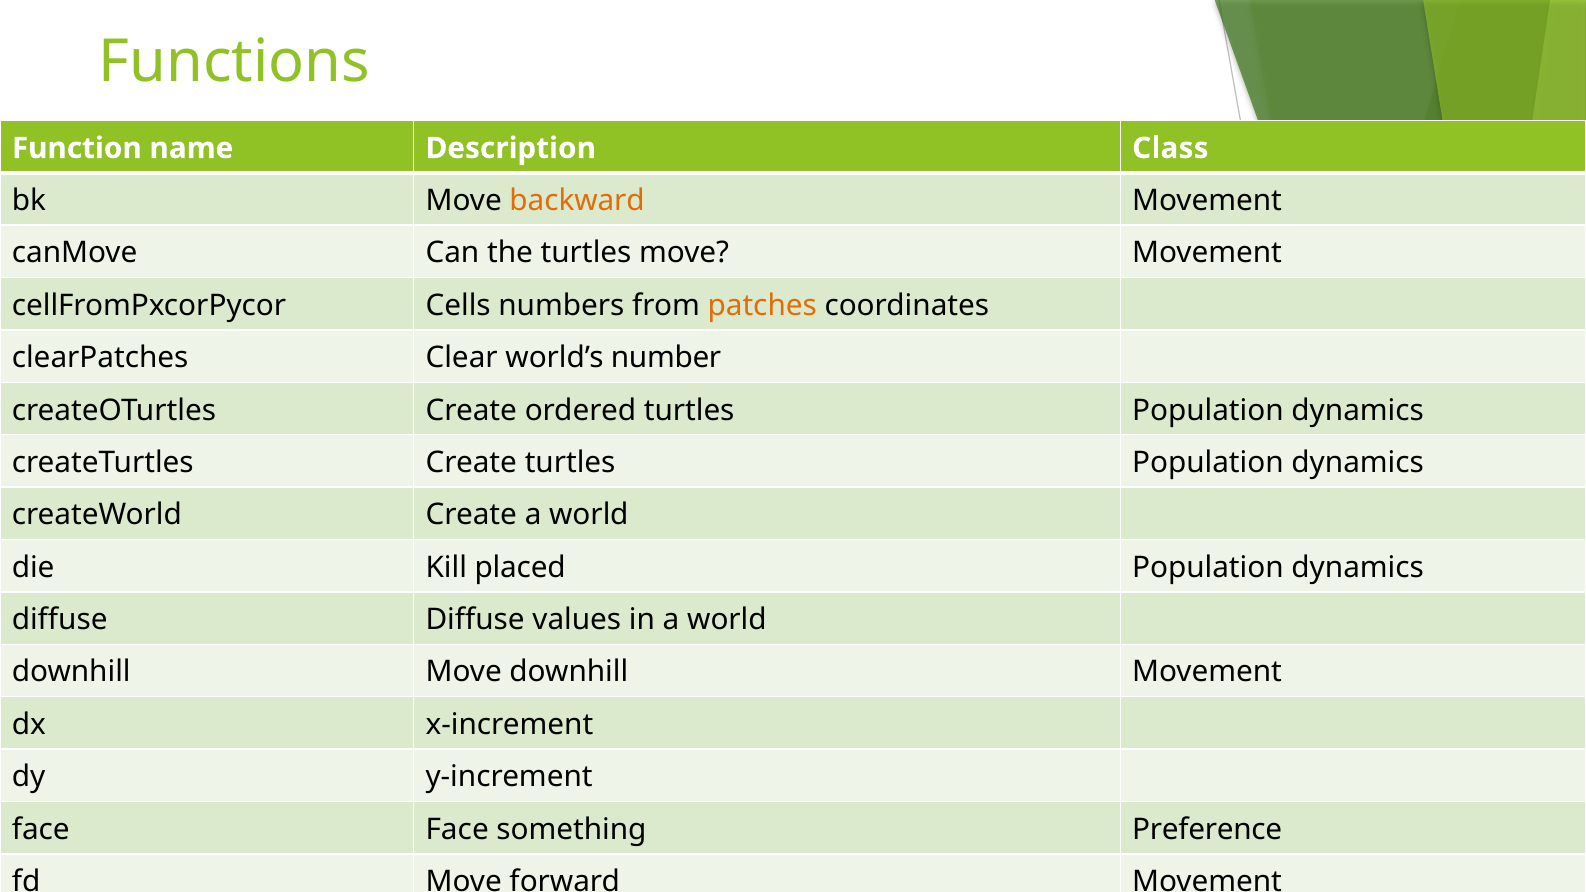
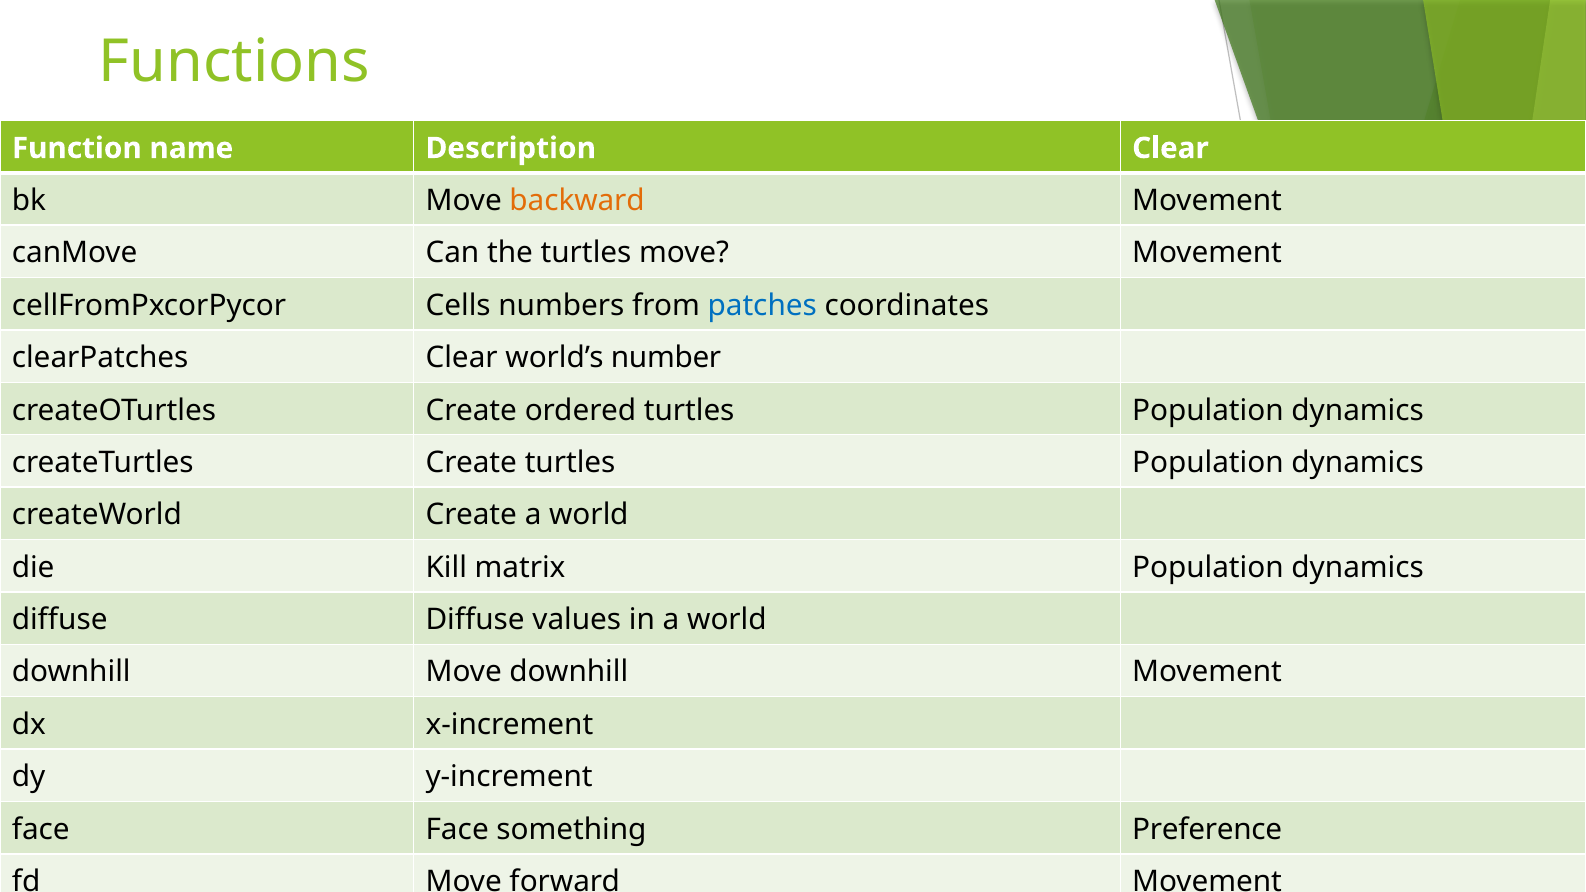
Description Class: Class -> Clear
patches colour: orange -> blue
placed: placed -> matrix
